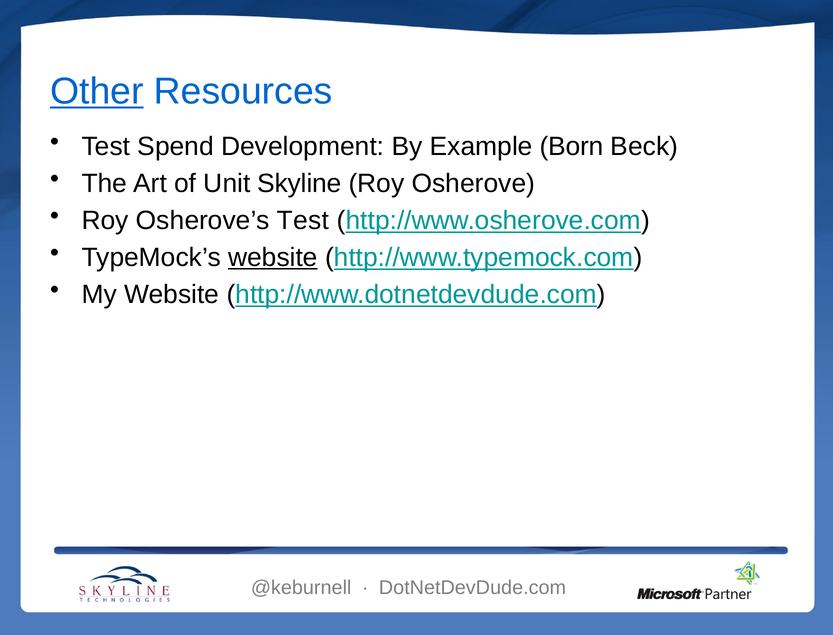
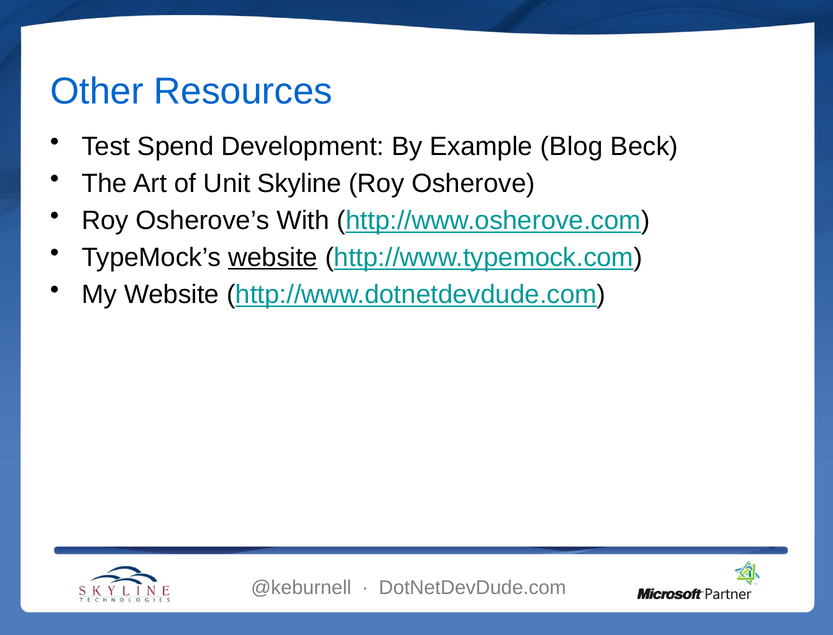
Other underline: present -> none
Born: Born -> Blog
Osherove’s Test: Test -> With
